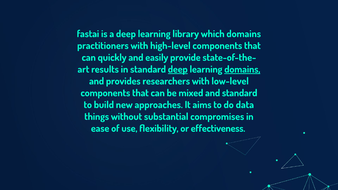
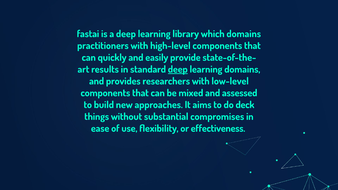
domains at (242, 69) underline: present -> none
and standard: standard -> assessed
data: data -> deck
